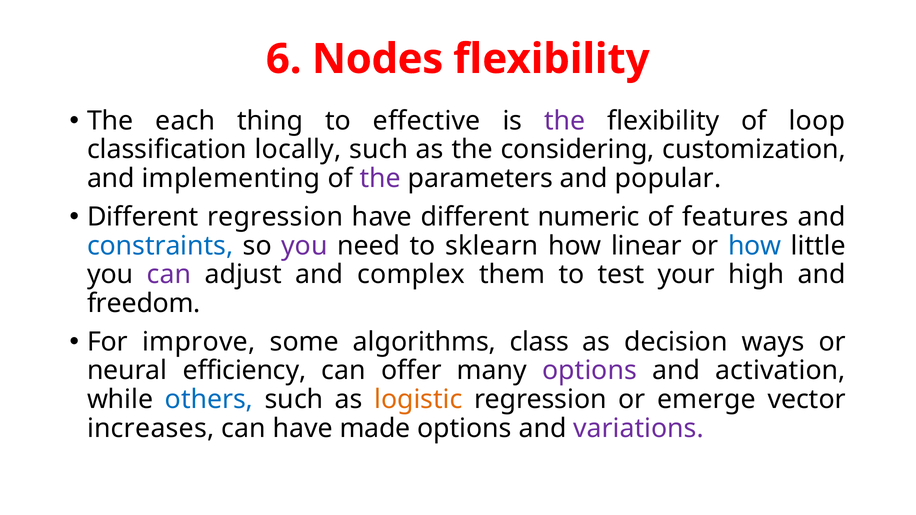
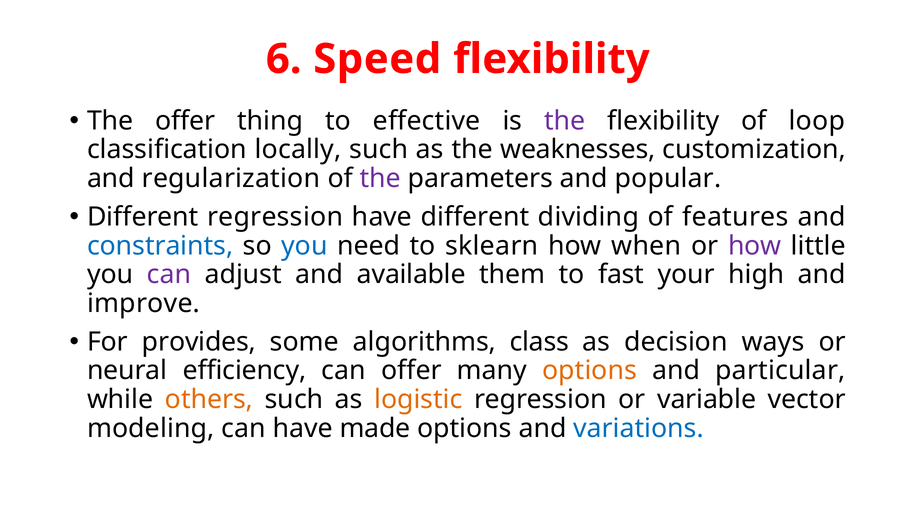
Nodes: Nodes -> Speed
The each: each -> offer
considering: considering -> weaknesses
implementing: implementing -> regularization
numeric: numeric -> dividing
you at (304, 246) colour: purple -> blue
linear: linear -> when
how at (755, 246) colour: blue -> purple
complex: complex -> available
test: test -> fast
freedom: freedom -> improve
improve: improve -> provides
options at (590, 371) colour: purple -> orange
activation: activation -> particular
others colour: blue -> orange
emerge: emerge -> variable
increases: increases -> modeling
variations colour: purple -> blue
